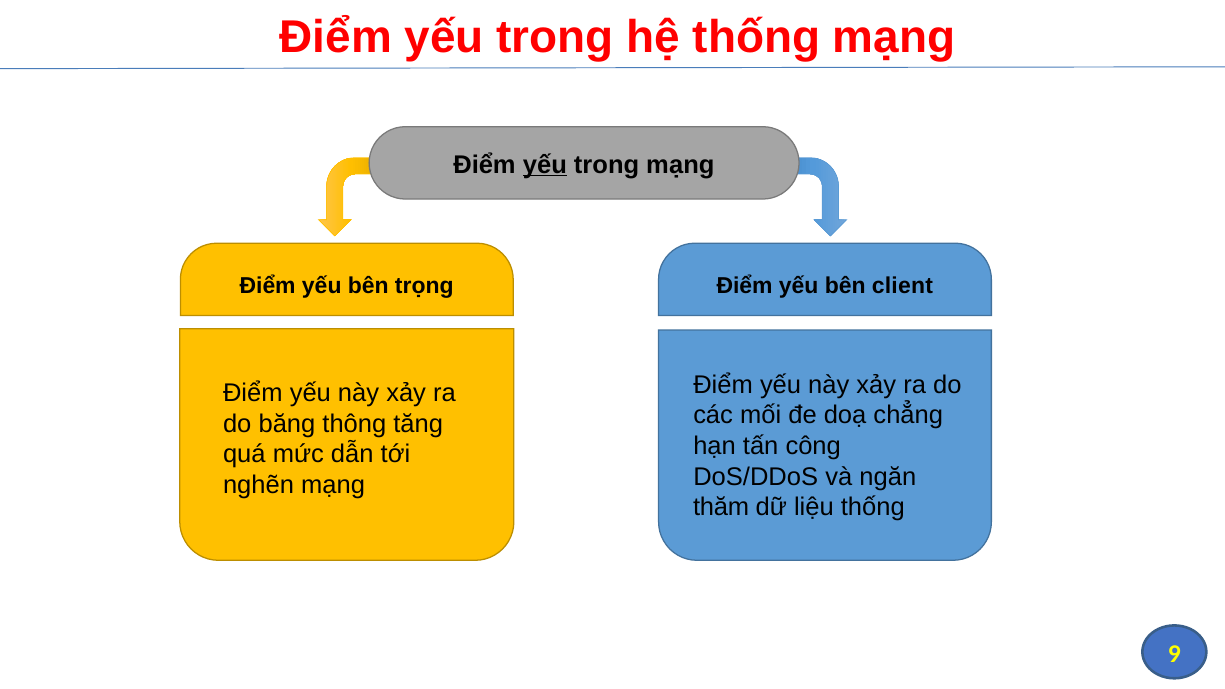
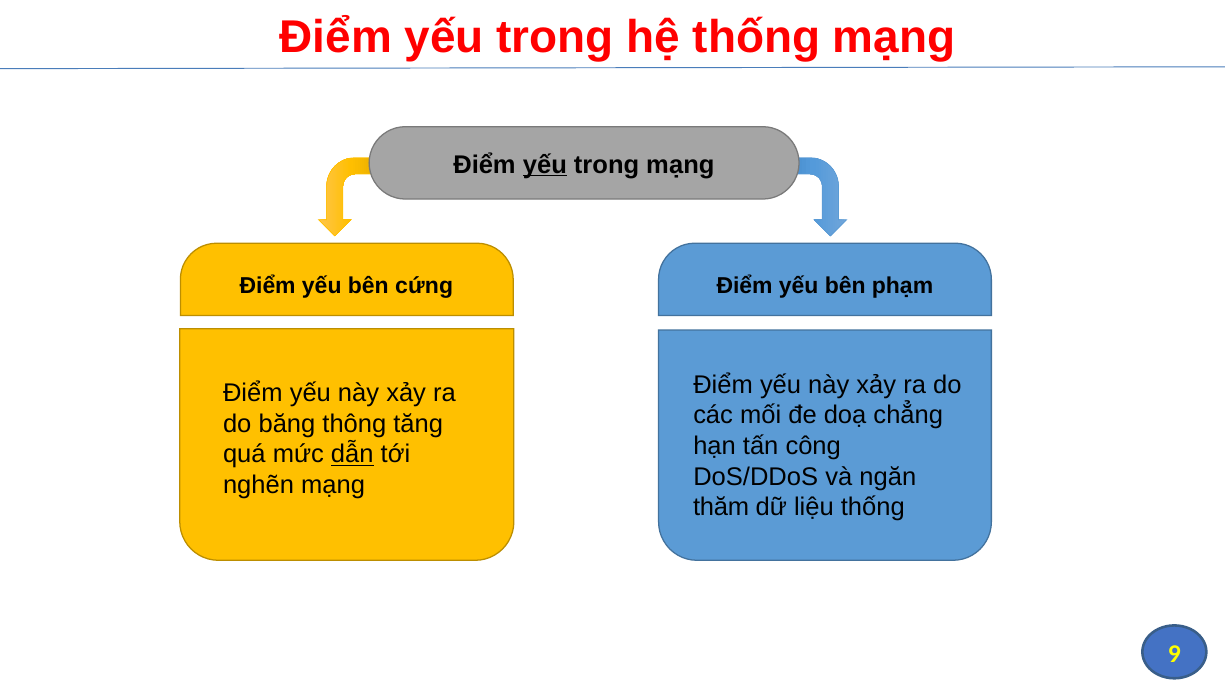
trọng: trọng -> cứng
client: client -> phạm
dẫn underline: none -> present
